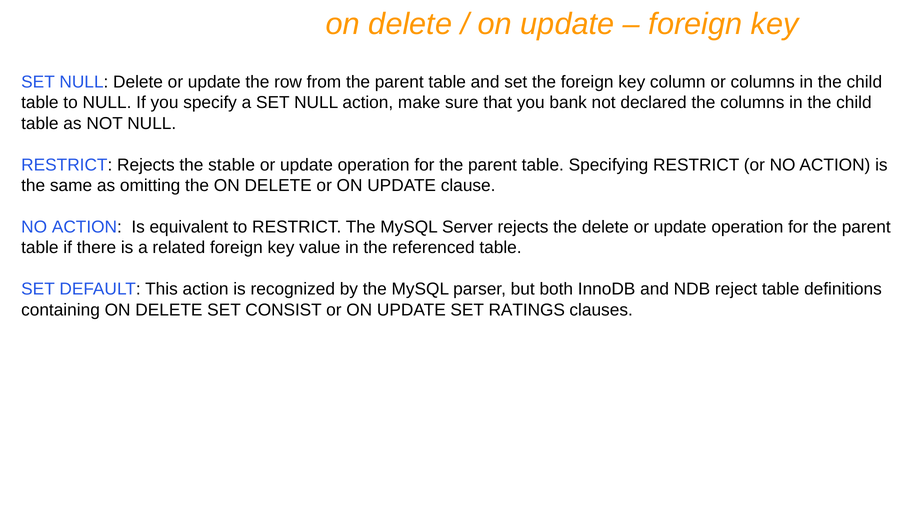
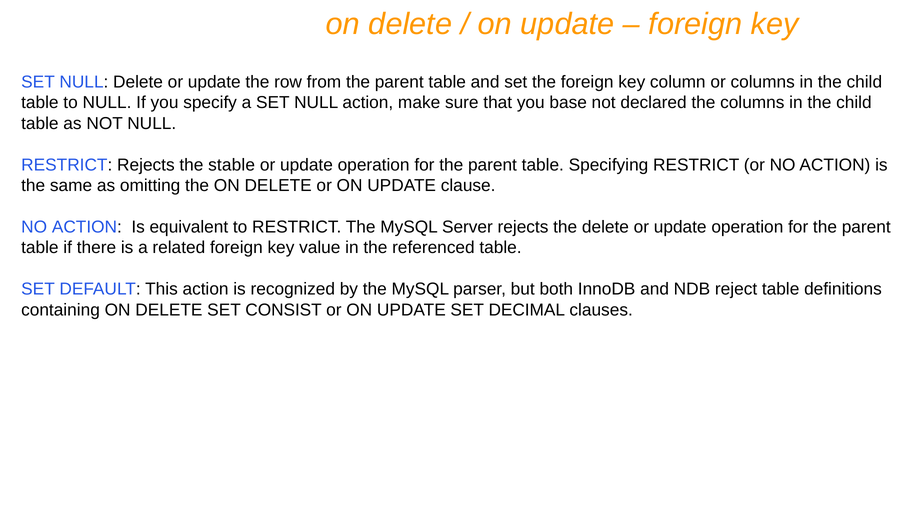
bank: bank -> base
RATINGS: RATINGS -> DECIMAL
